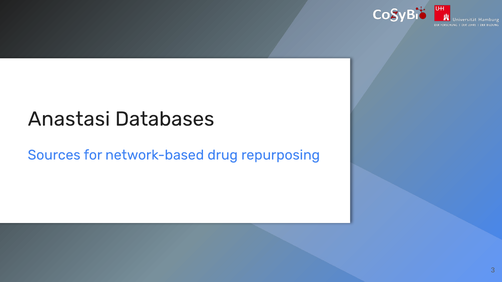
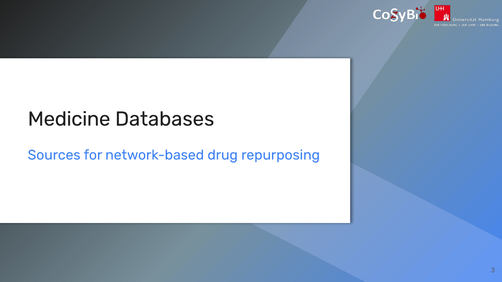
Anastasi: Anastasi -> Medicine
